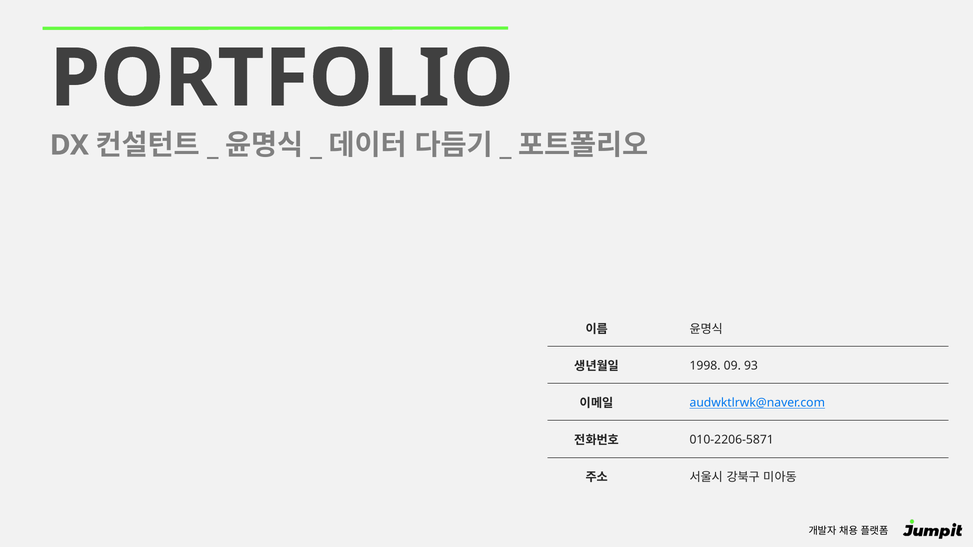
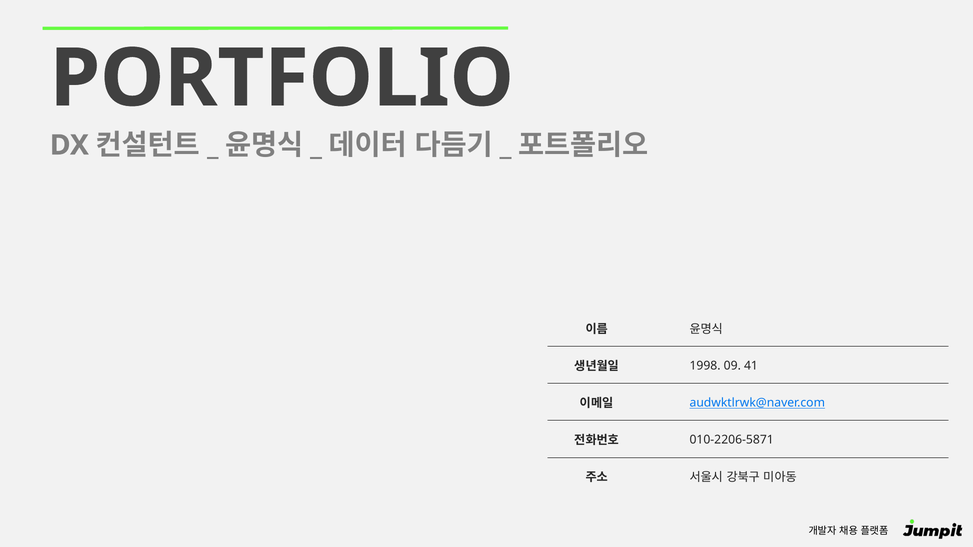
93: 93 -> 41
